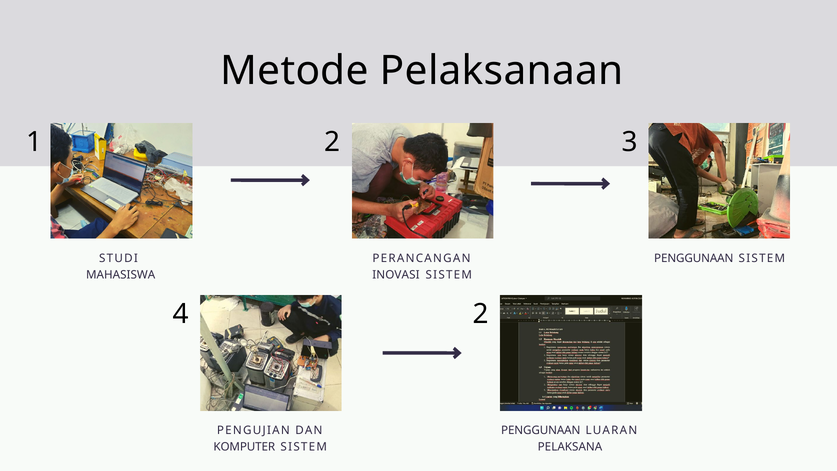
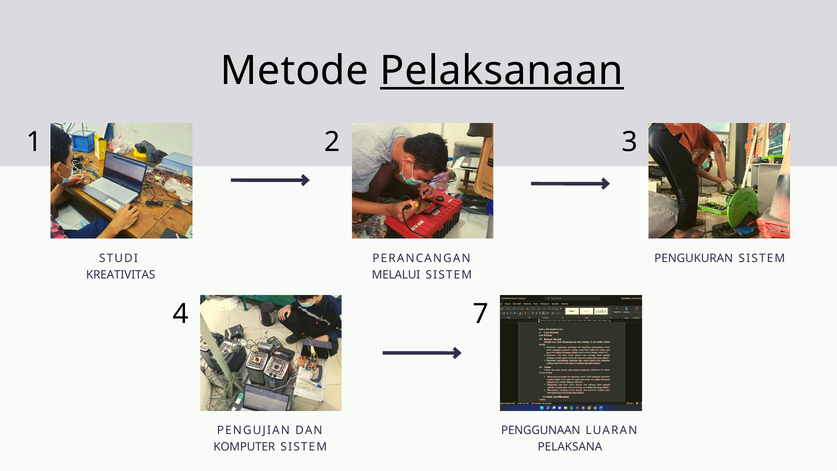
Pelaksanaan underline: none -> present
PENGGUNAAN at (694, 258): PENGGUNAAN -> PENGUKURAN
MAHASISWA: MAHASISWA -> KREATIVITAS
INOVASI: INOVASI -> MELALUI
4 2: 2 -> 7
